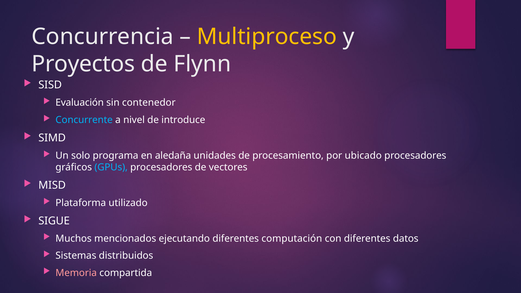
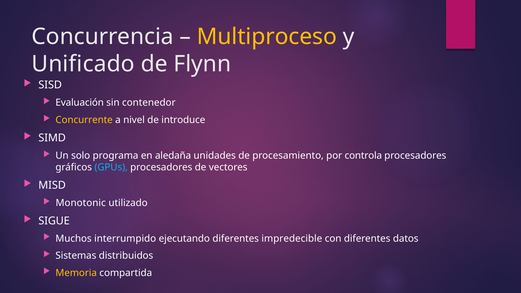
Proyectos: Proyectos -> Unificado
Concurrente colour: light blue -> yellow
ubicado: ubicado -> controla
Plataforma: Plataforma -> Monotonic
mencionados: mencionados -> interrumpido
computación: computación -> impredecible
Memoria colour: pink -> yellow
